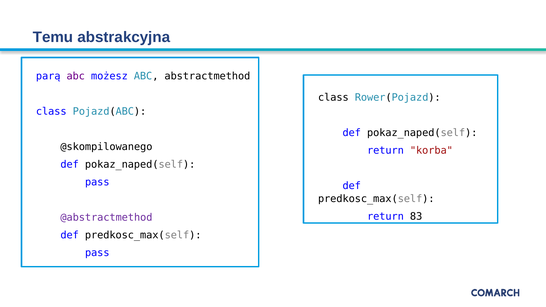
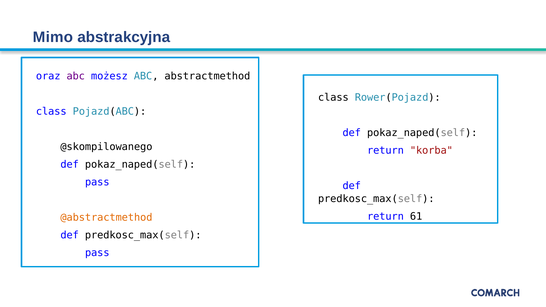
Temu: Temu -> Mimo
parą: parą -> oraz
83: 83 -> 61
@abstractmethod colour: purple -> orange
